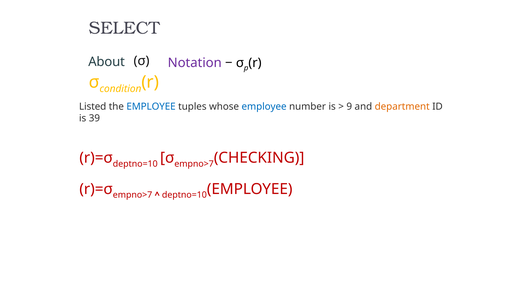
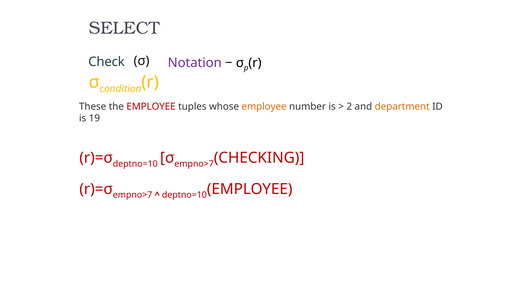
About: About -> Check
Listed: Listed -> These
EMPLOYEE at (151, 107) colour: blue -> red
employee at (264, 107) colour: blue -> orange
9: 9 -> 2
39: 39 -> 19
